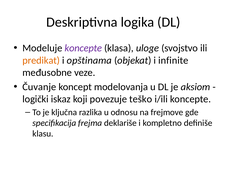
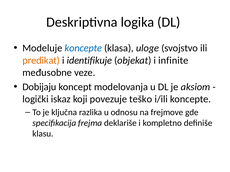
koncepte at (83, 48) colour: purple -> blue
opštinama: opštinama -> identifikuje
Čuvanje: Čuvanje -> Dobijaju
